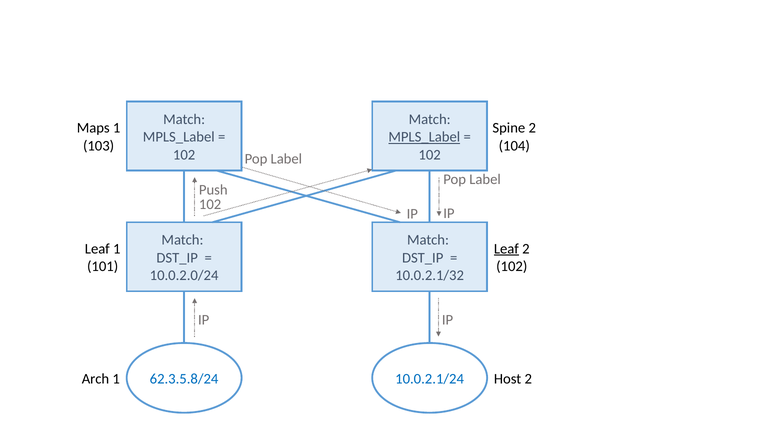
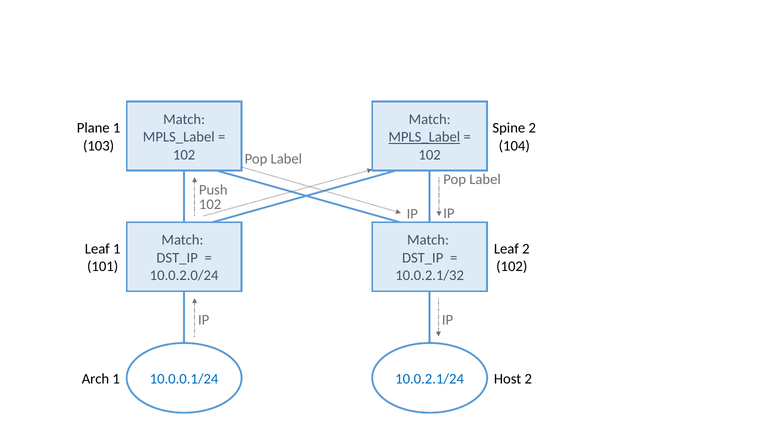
Maps: Maps -> Plane
Leaf at (506, 248) underline: present -> none
62.3.5.8/24: 62.3.5.8/24 -> 10.0.0.1/24
